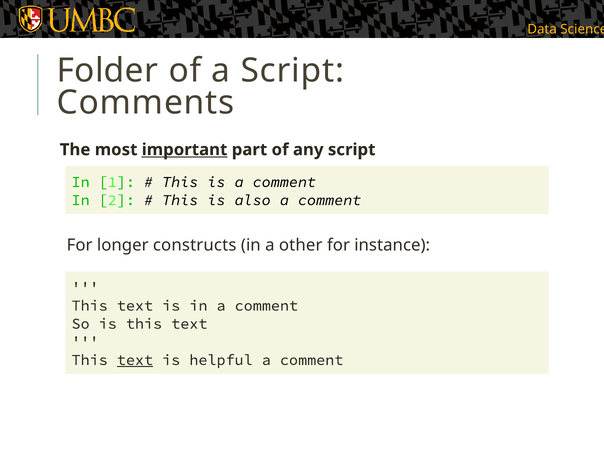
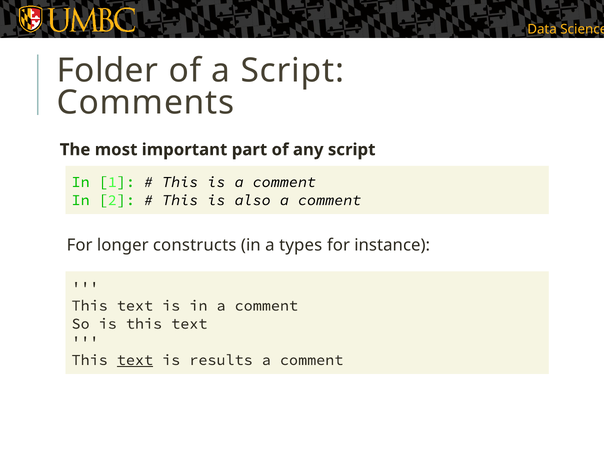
important underline: present -> none
other: other -> types
helpful: helpful -> results
